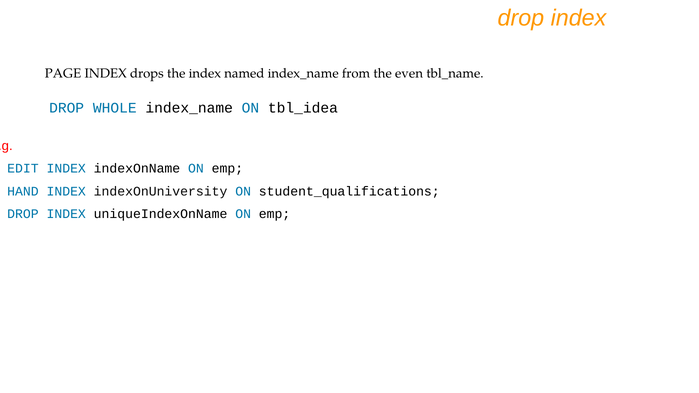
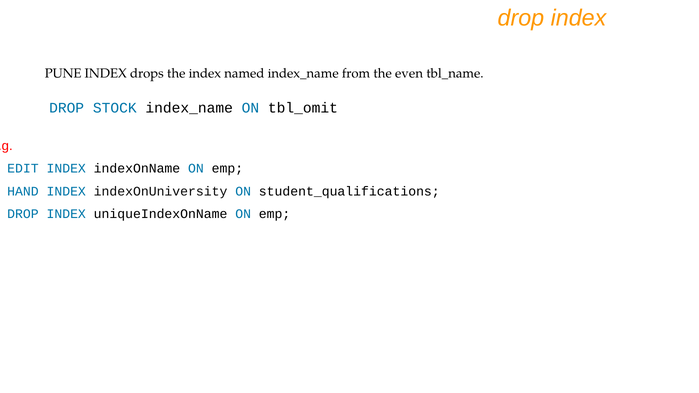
PAGE: PAGE -> PUNE
WHOLE: WHOLE -> STOCK
tbl_idea: tbl_idea -> tbl_omit
